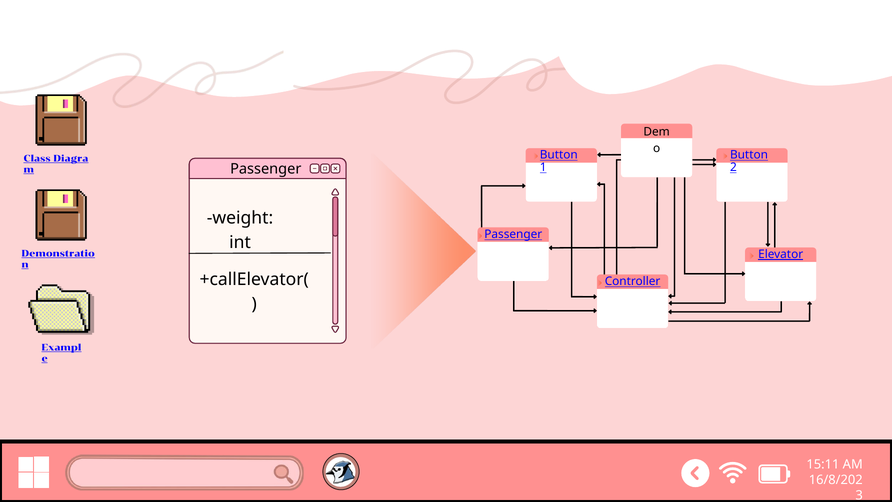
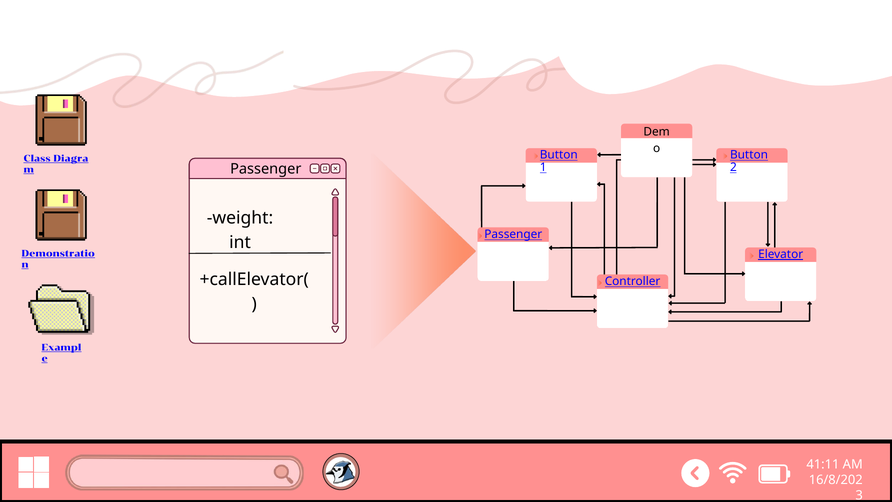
15:11: 15:11 -> 41:11
